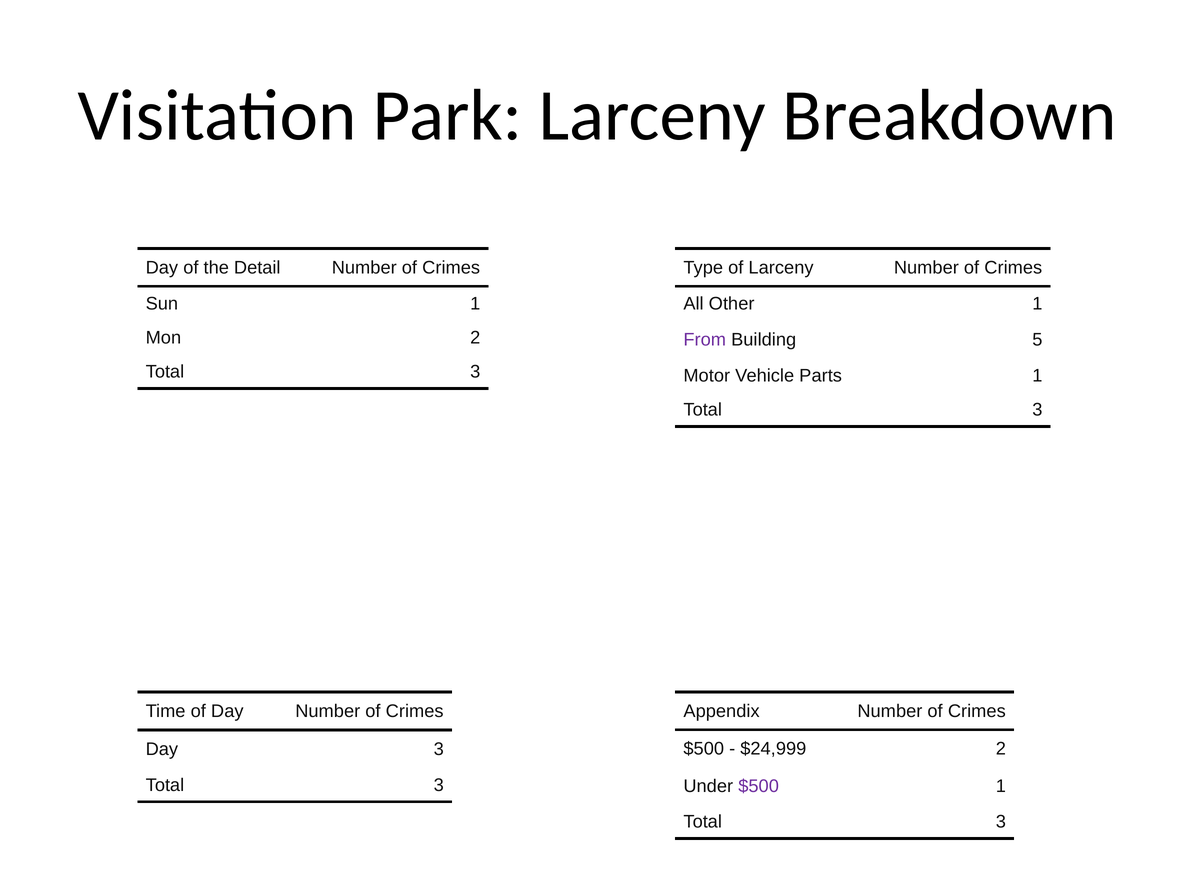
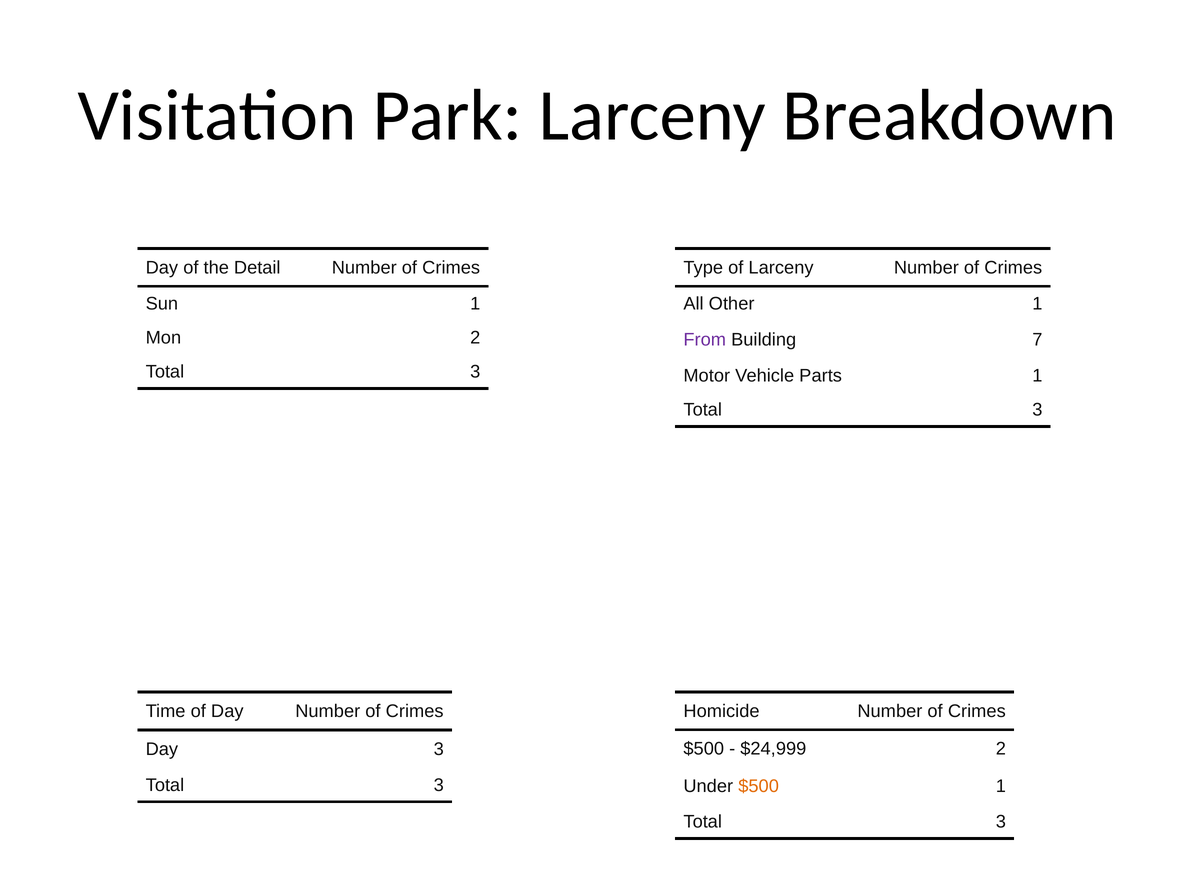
5: 5 -> 7
Appendix: Appendix -> Homicide
$500 at (759, 786) colour: purple -> orange
